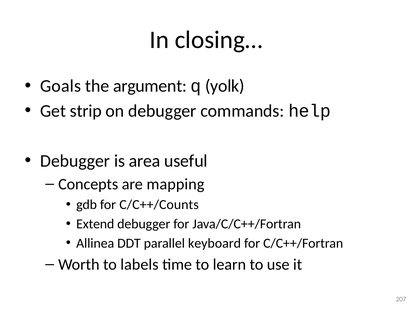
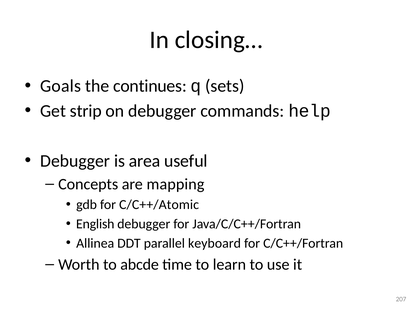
argument: argument -> continues
yolk: yolk -> sets
C/C++/Counts: C/C++/Counts -> C/C++/Atomic
Extend: Extend -> English
labels: labels -> abcde
